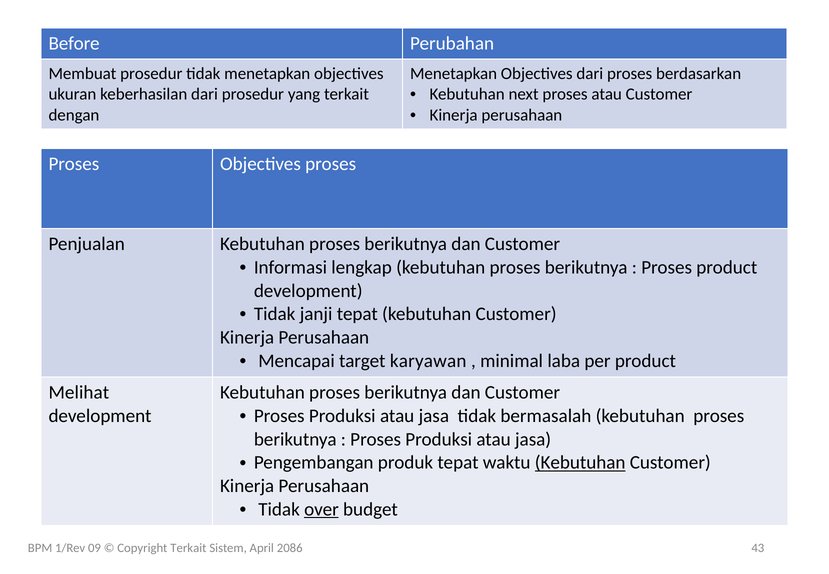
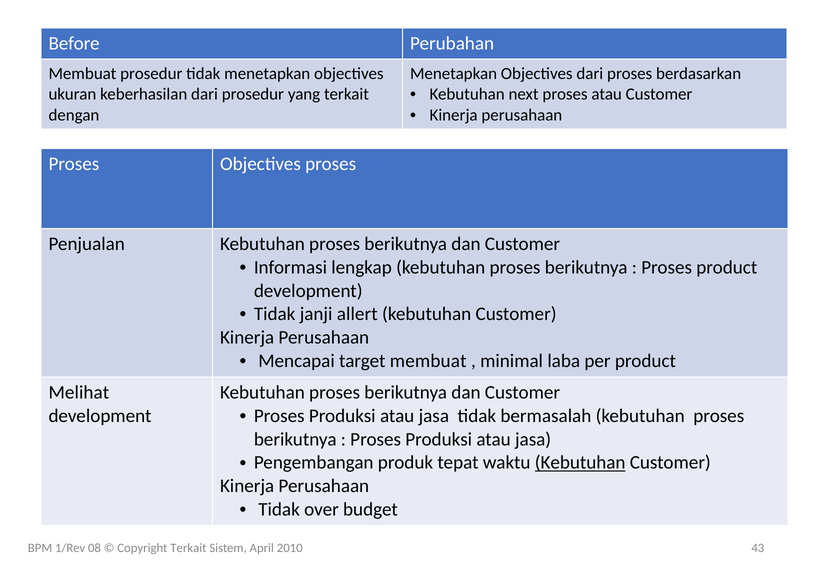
janji tepat: tepat -> allert
target karyawan: karyawan -> membuat
over underline: present -> none
09: 09 -> 08
2086: 2086 -> 2010
